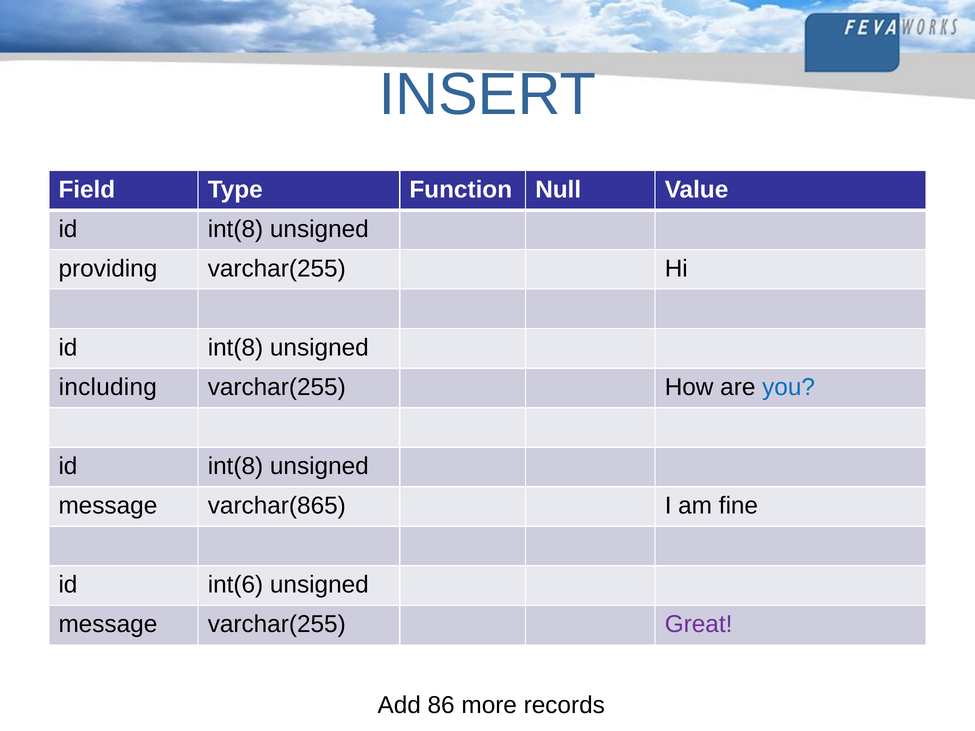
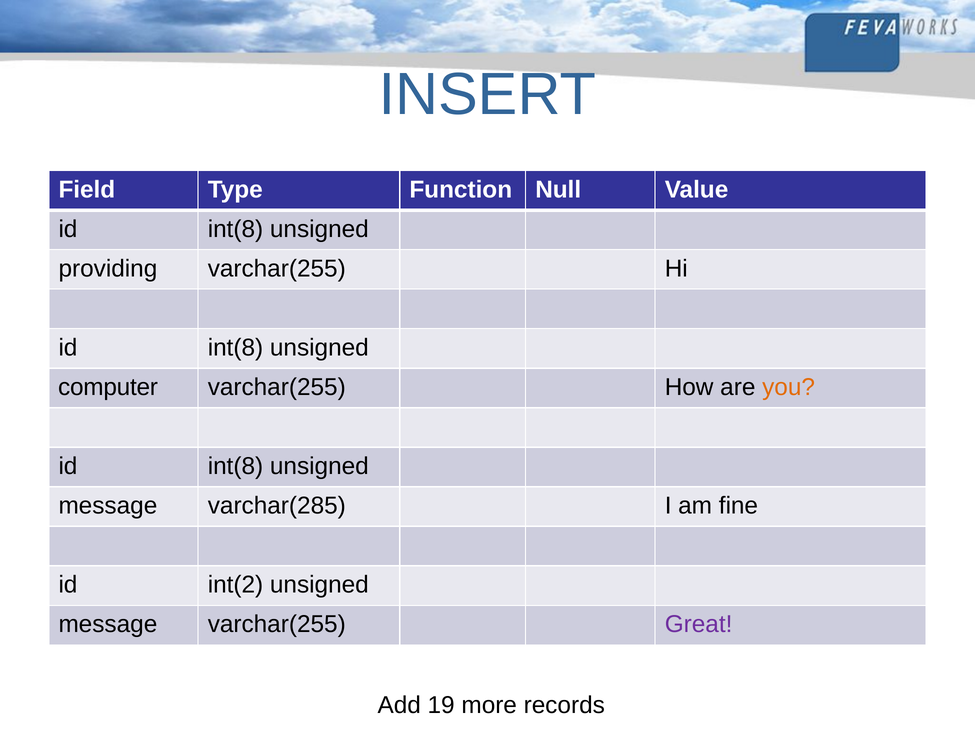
including: including -> computer
you colour: blue -> orange
varchar(865: varchar(865 -> varchar(285
int(6: int(6 -> int(2
86: 86 -> 19
